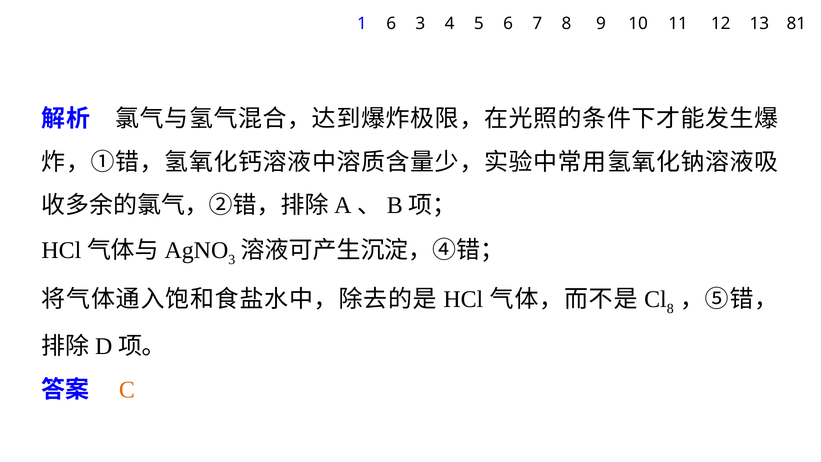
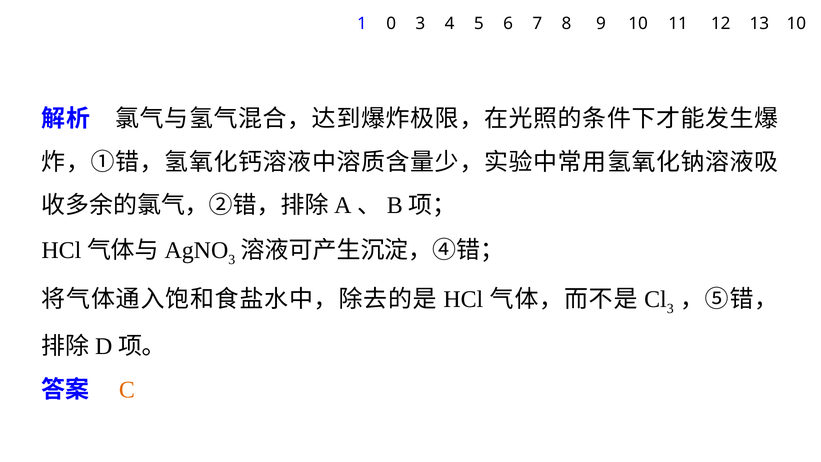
1 6: 6 -> 0
13 81: 81 -> 10
8 at (670, 309): 8 -> 3
